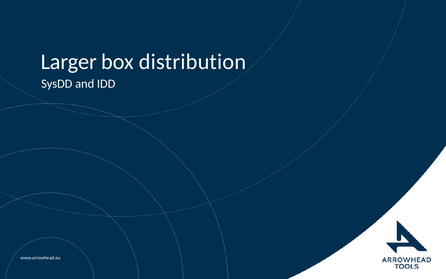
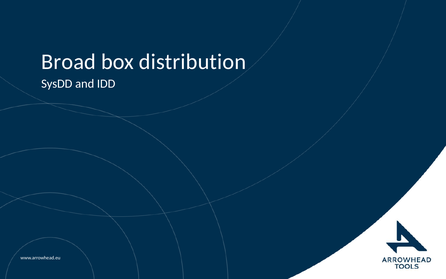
Larger: Larger -> Broad
